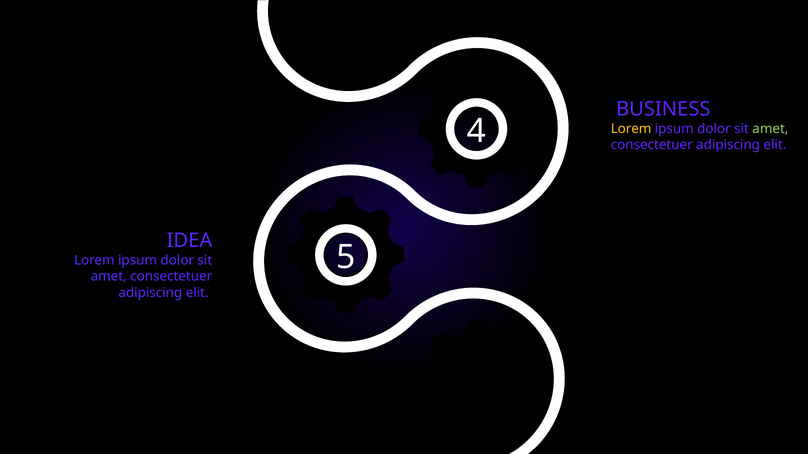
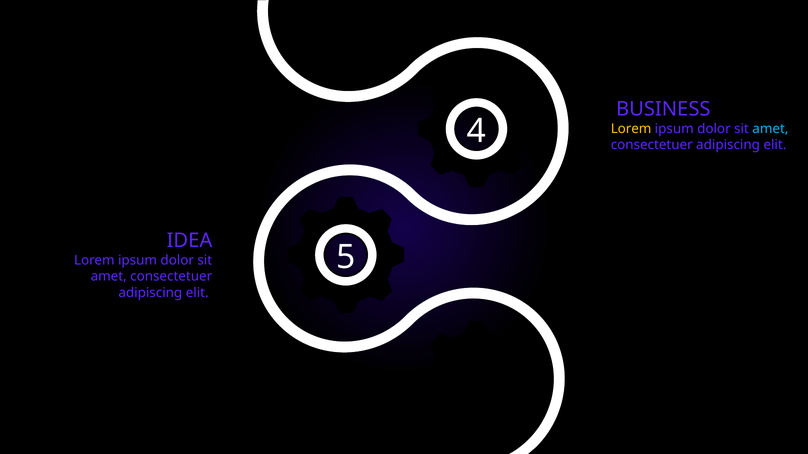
amet at (770, 129) colour: light green -> light blue
